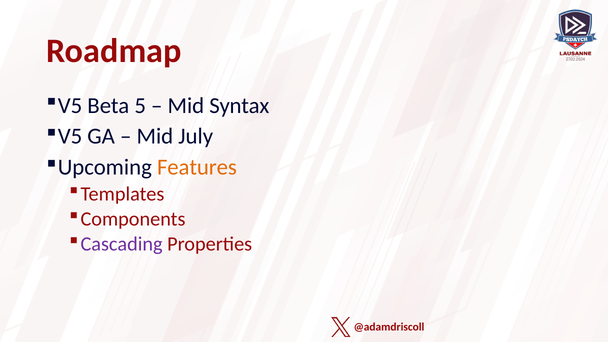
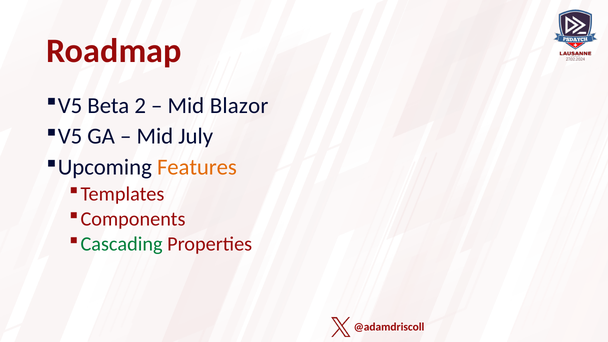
5: 5 -> 2
Syntax: Syntax -> Blazor
Cascading colour: purple -> green
